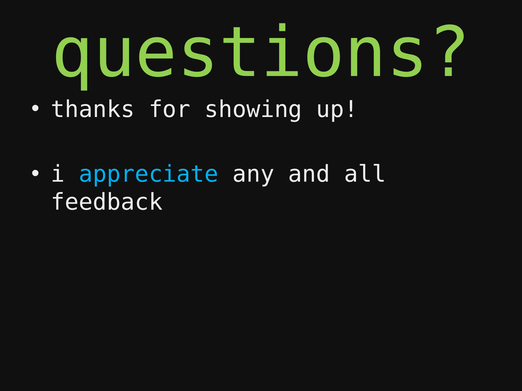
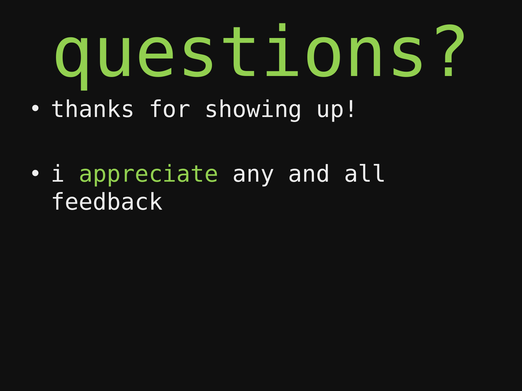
appreciate colour: light blue -> light green
